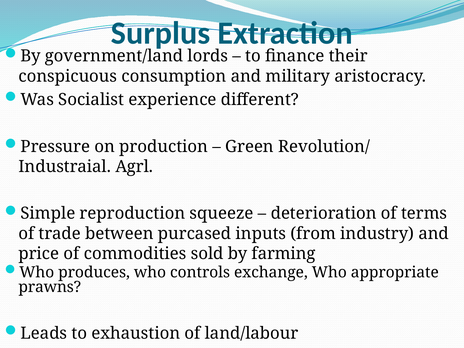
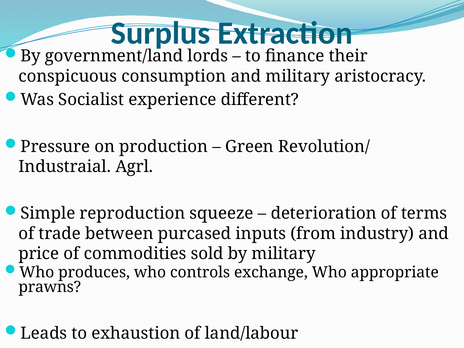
by farming: farming -> military
